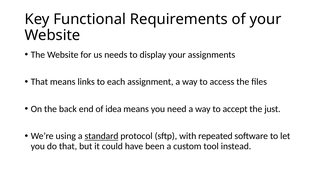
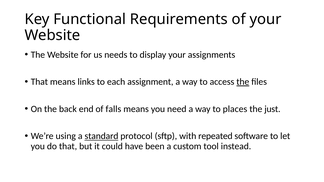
the at (243, 82) underline: none -> present
idea: idea -> falls
accept: accept -> places
